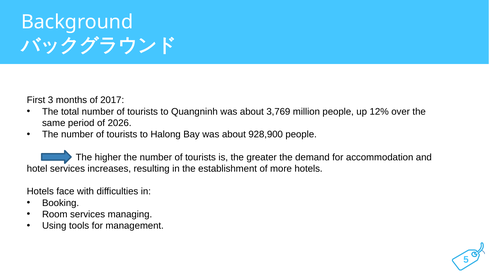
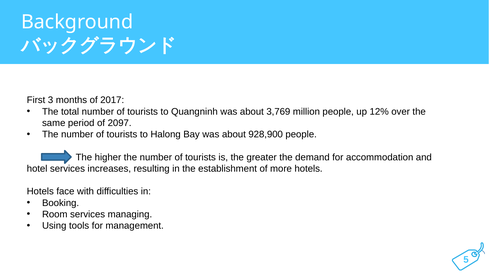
2026: 2026 -> 2097
